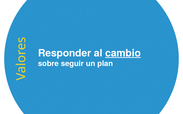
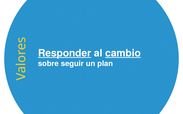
Responder underline: none -> present
